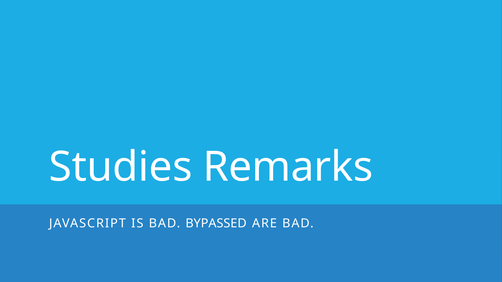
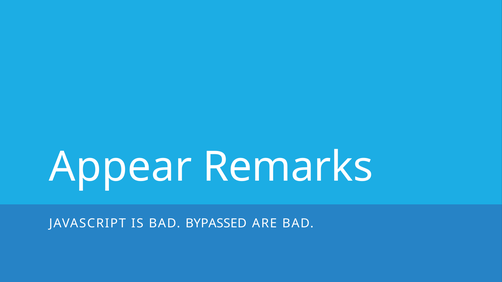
Studies: Studies -> Appear
